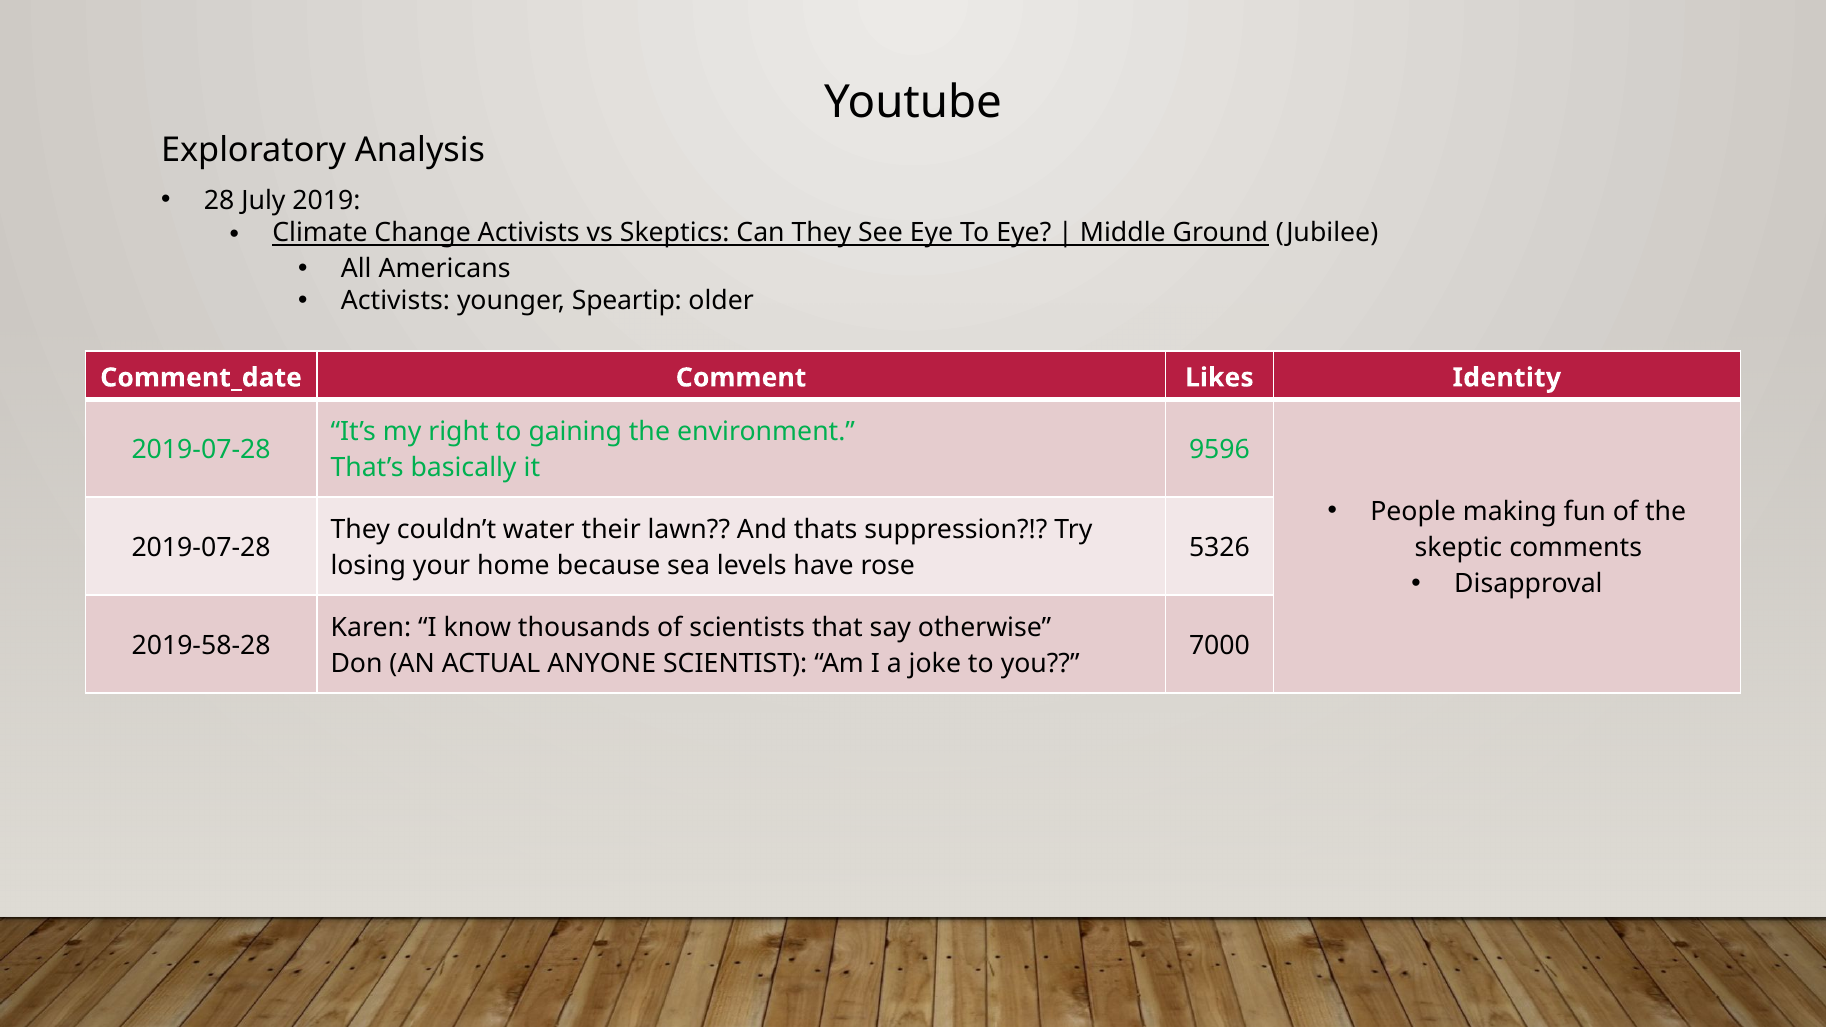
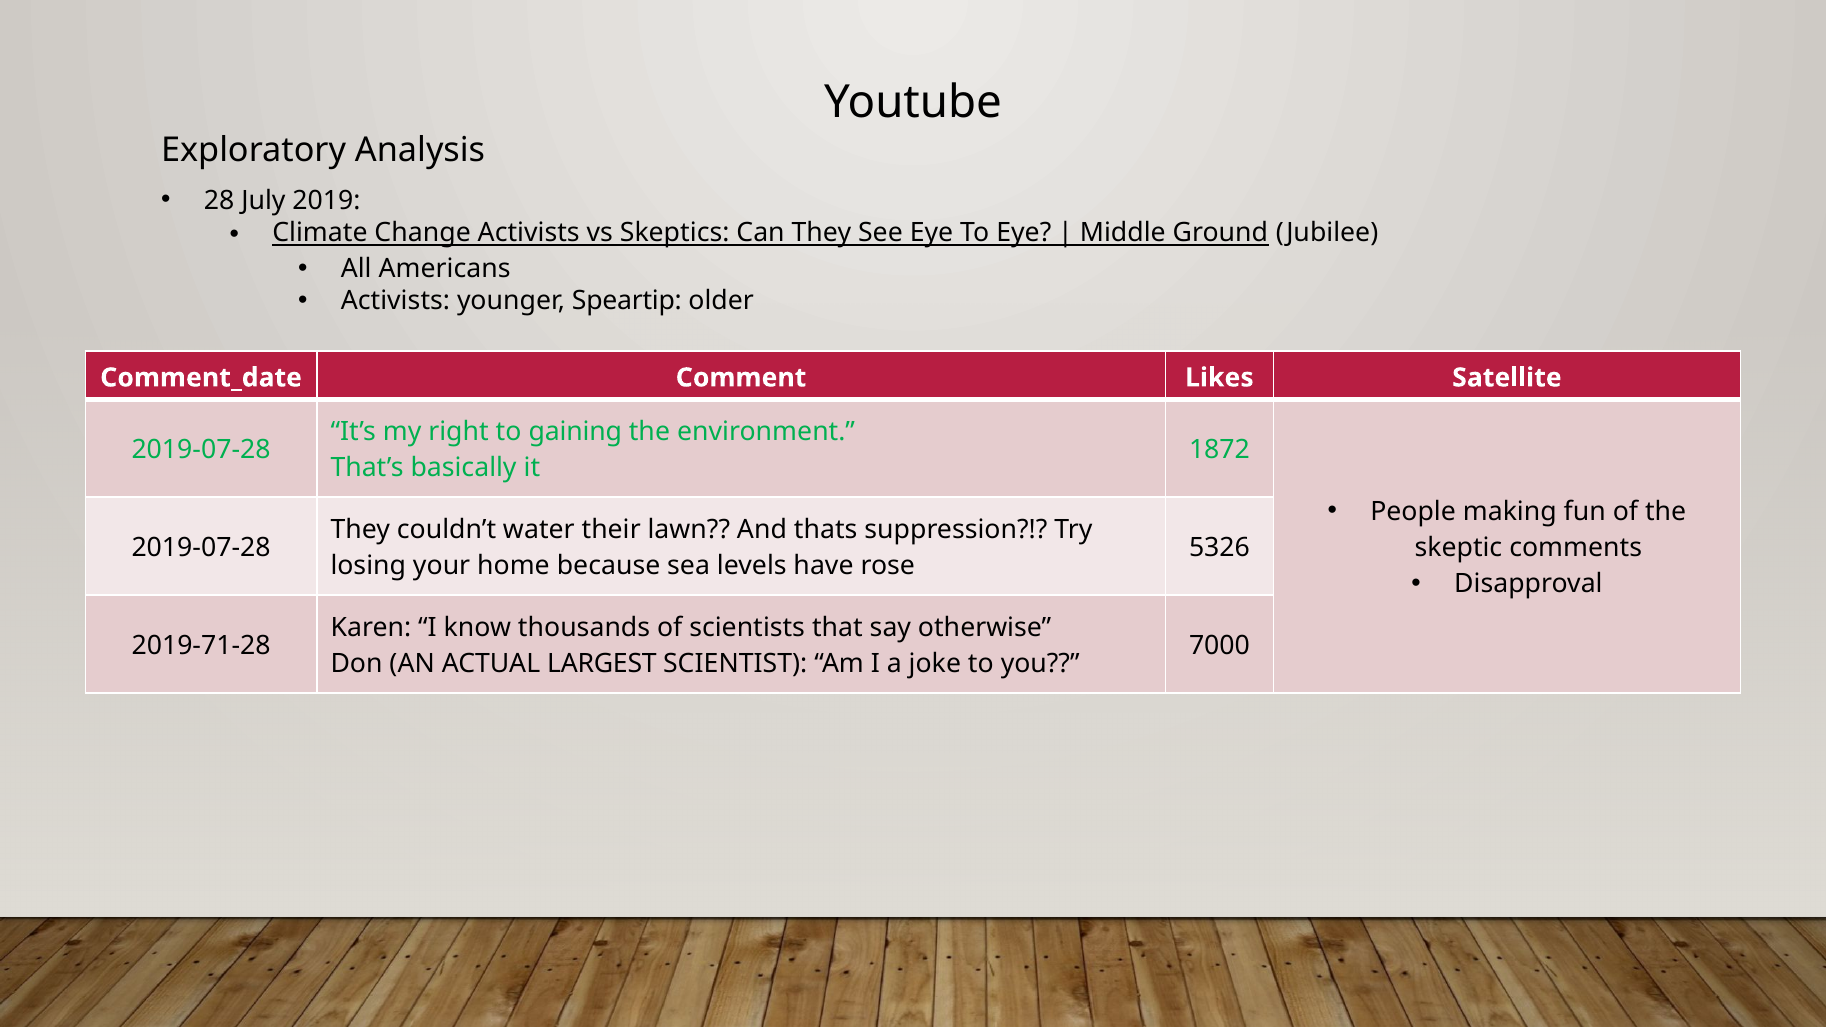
Identity: Identity -> Satellite
9596: 9596 -> 1872
2019-58-28: 2019-58-28 -> 2019-71-28
ANYONE: ANYONE -> LARGEST
